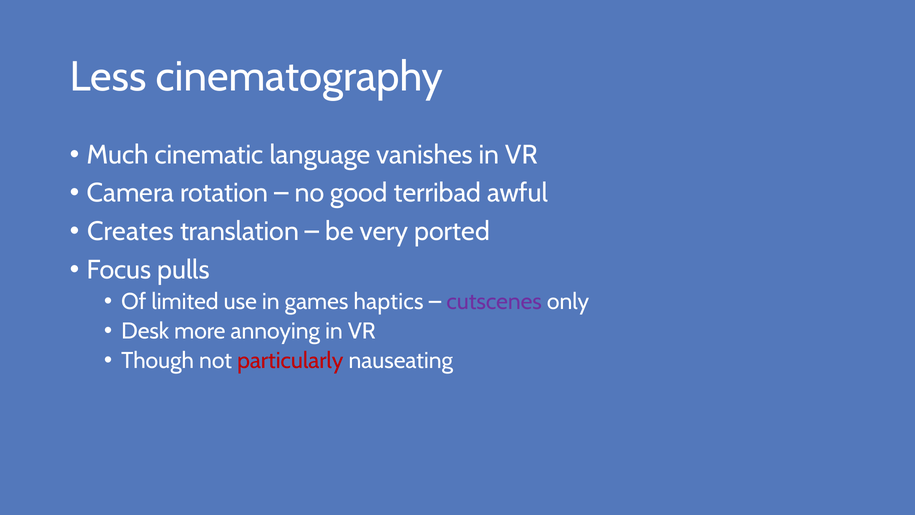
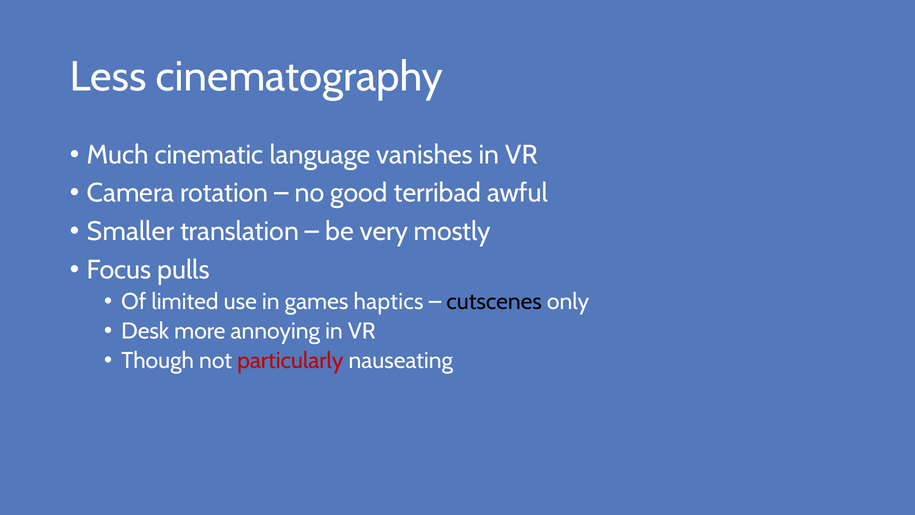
Creates: Creates -> Smaller
ported: ported -> mostly
cutscenes colour: purple -> black
